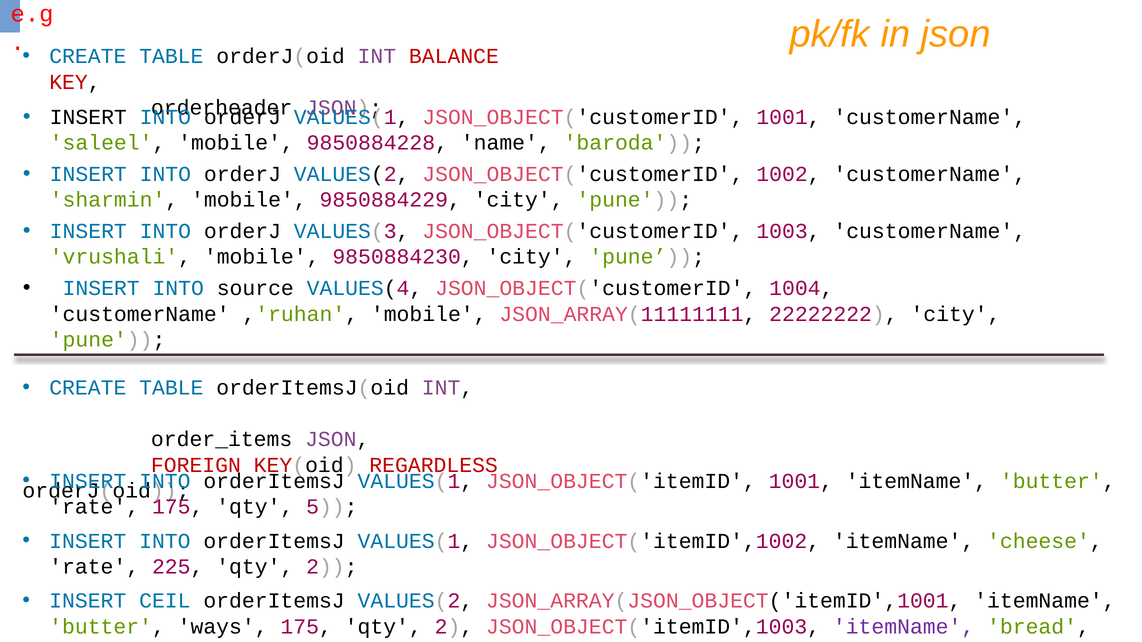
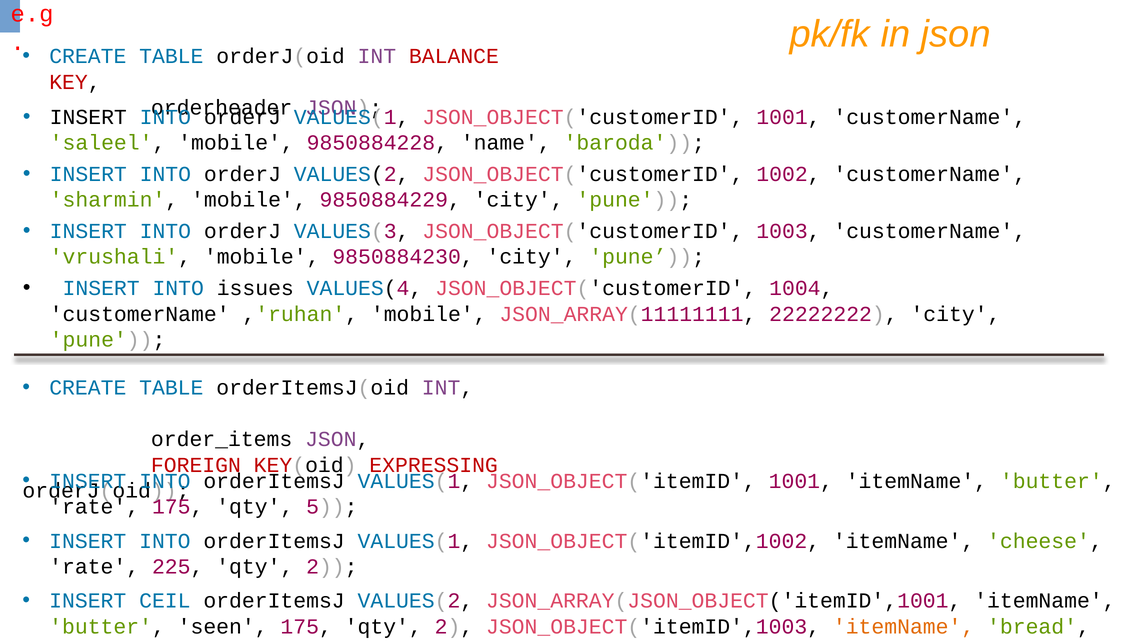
source: source -> issues
REGARDLESS: REGARDLESS -> EXPRESSING
ways: ways -> seen
itemName at (904, 627) colour: purple -> orange
